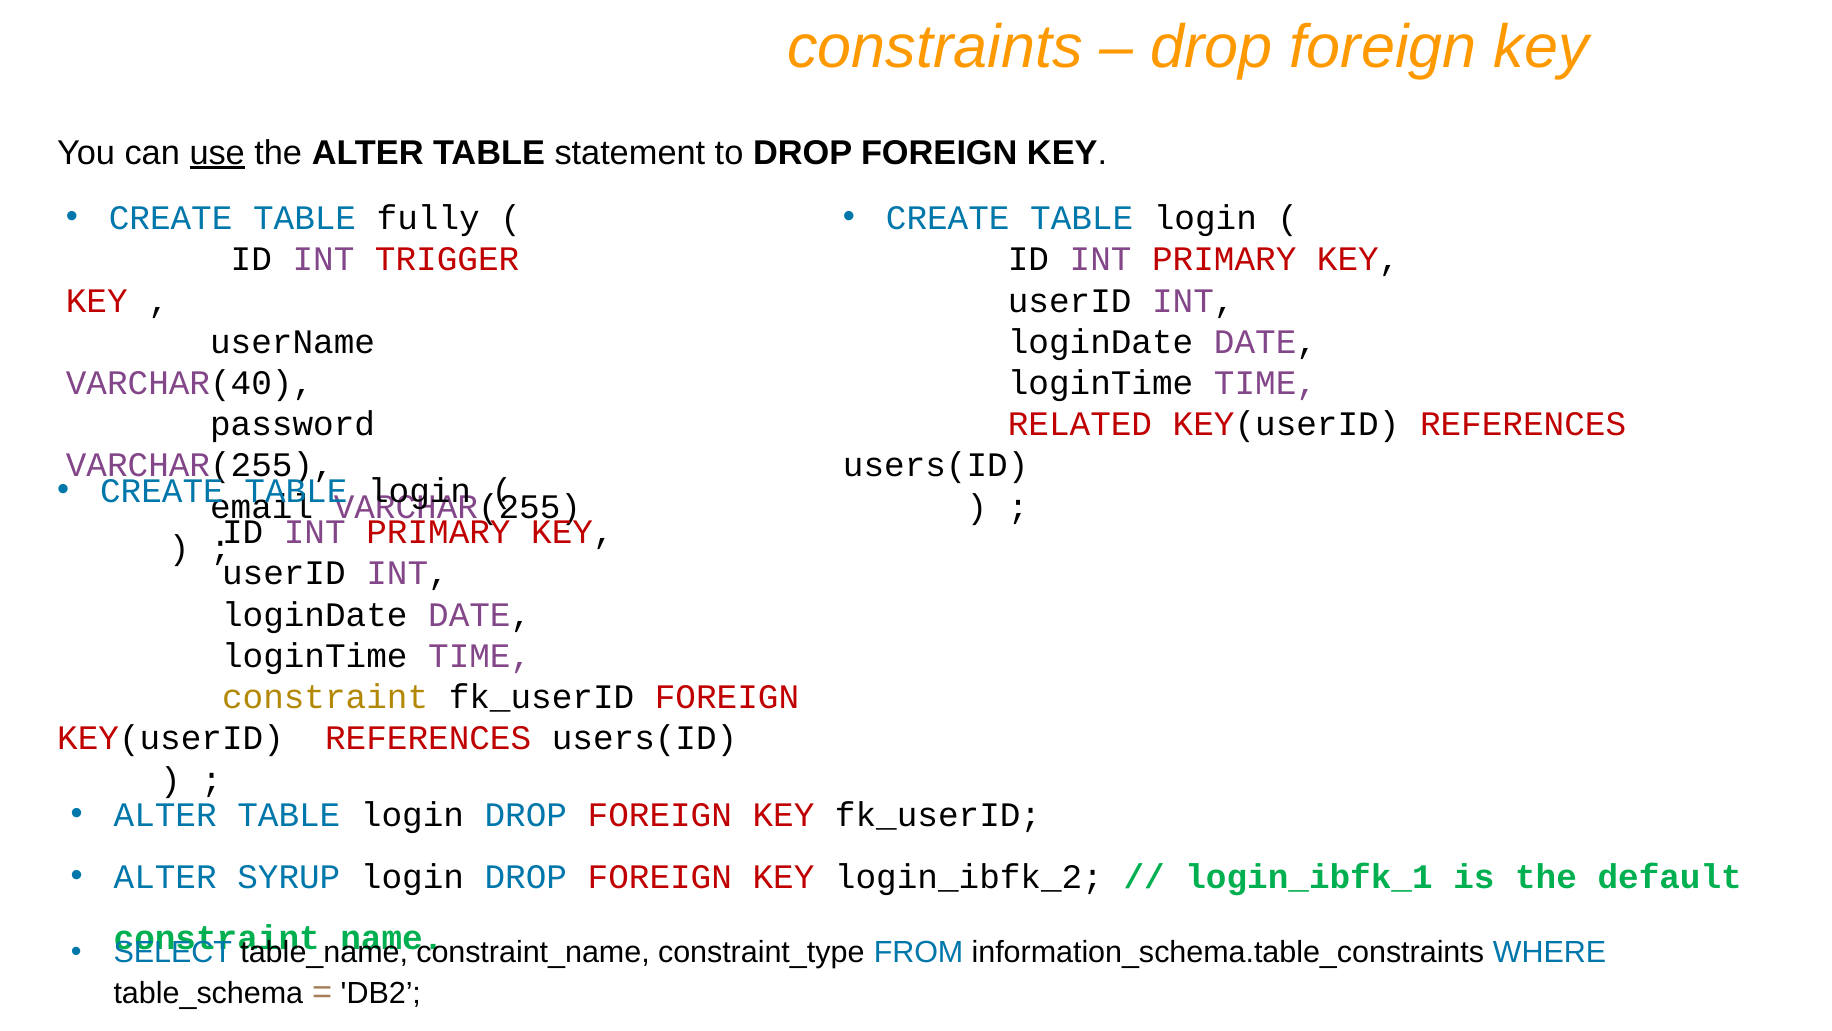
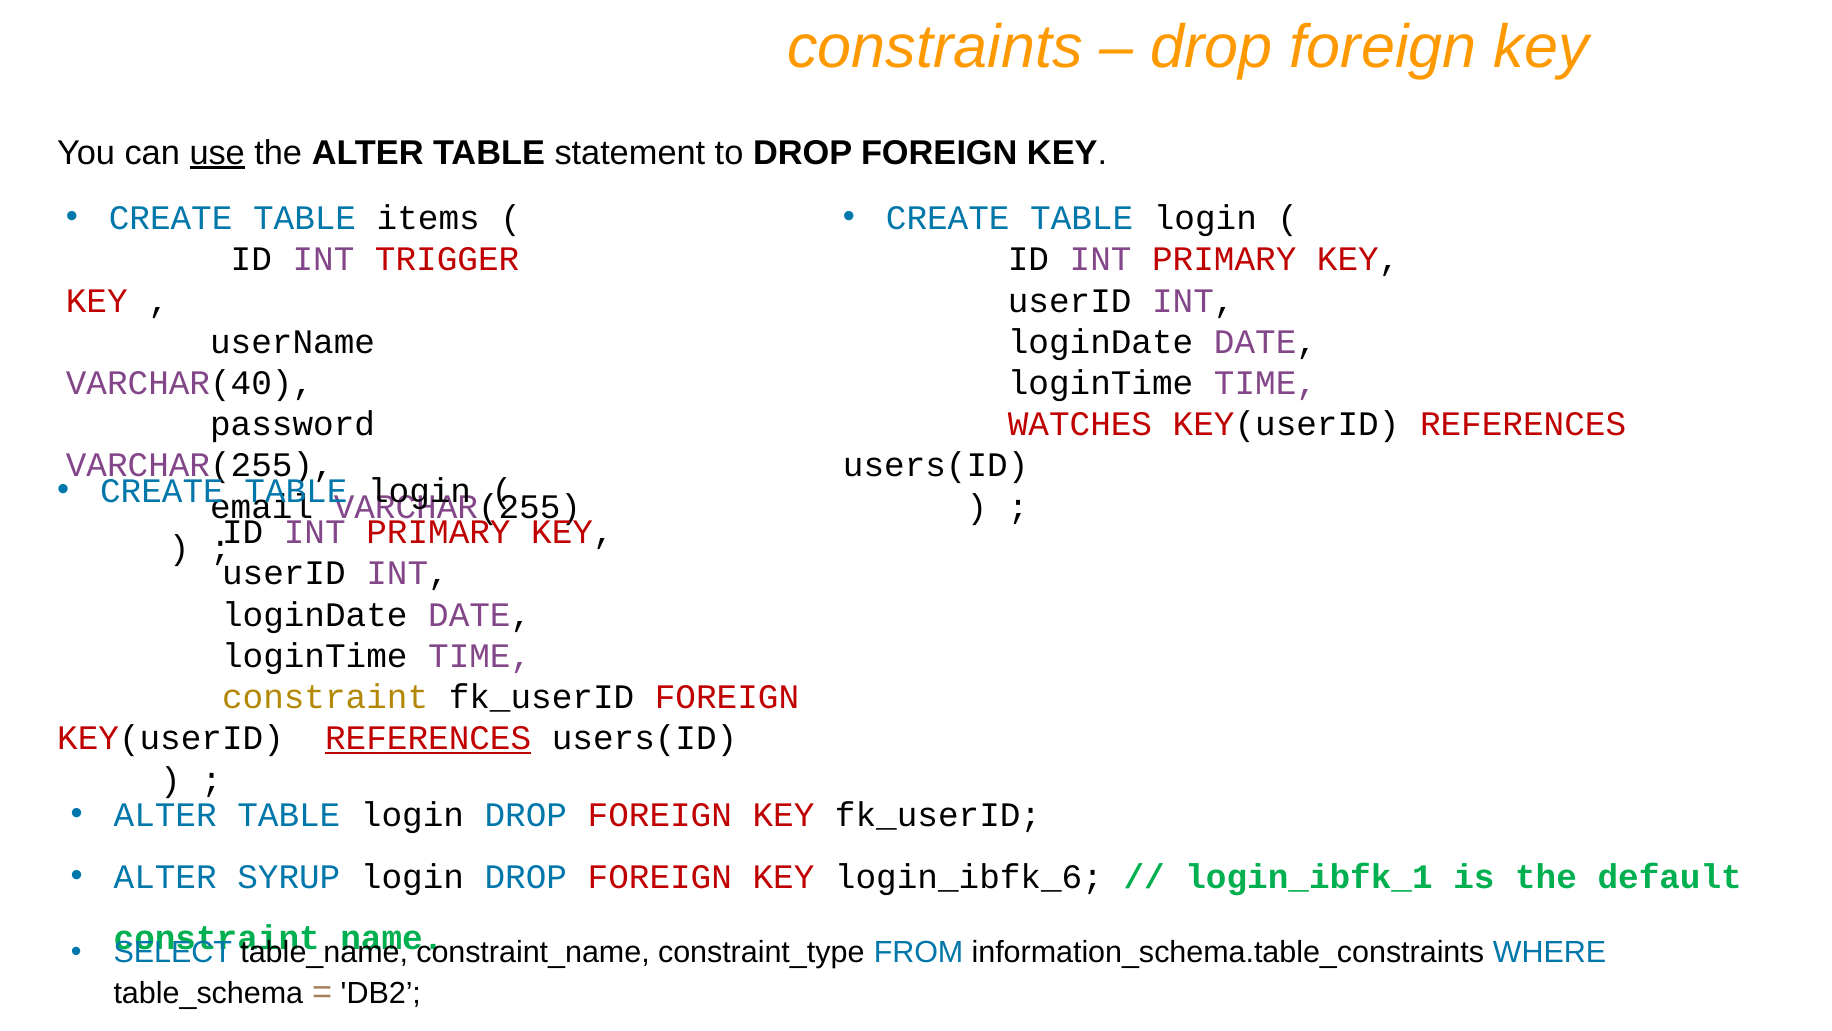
fully: fully -> items
RELATED: RELATED -> WATCHES
REFERENCES at (428, 738) underline: none -> present
login_ibfk_2: login_ibfk_2 -> login_ibfk_6
